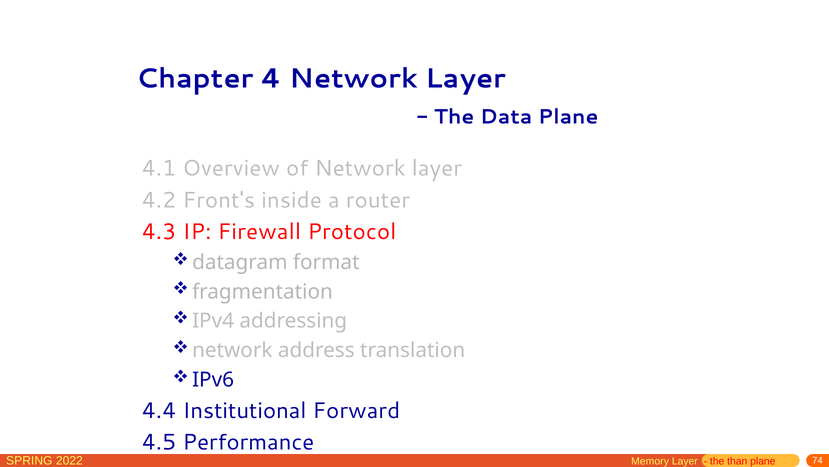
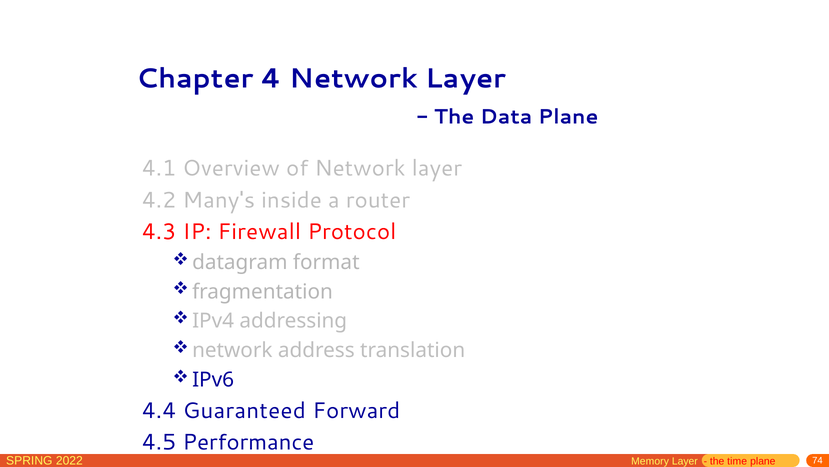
Front's: Front's -> Many's
Institutional: Institutional -> Guaranteed
than: than -> time
